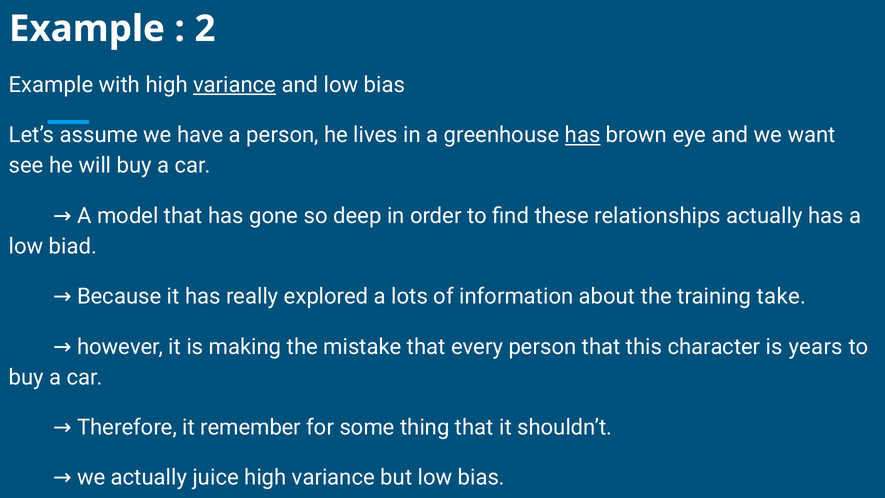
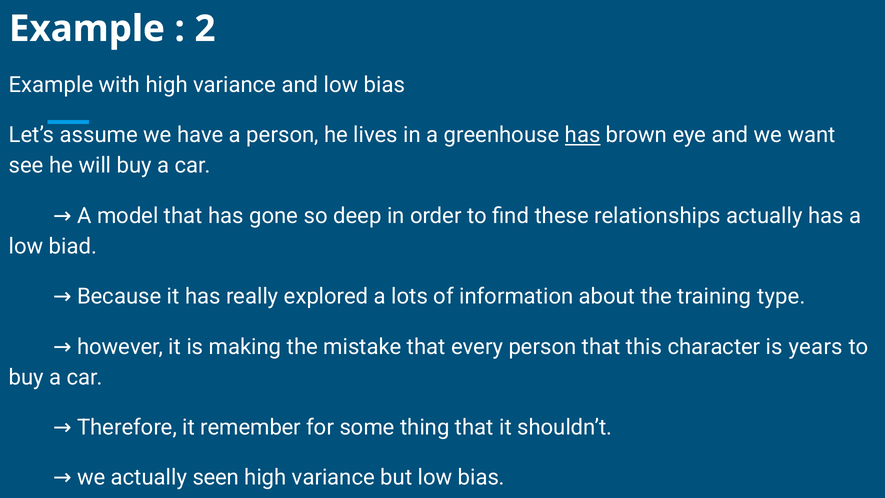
variance at (235, 85) underline: present -> none
take: take -> type
juice: juice -> seen
